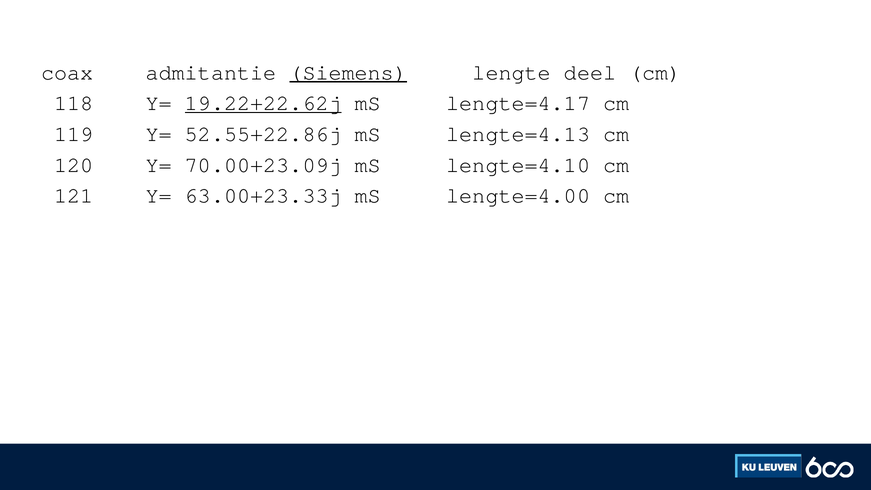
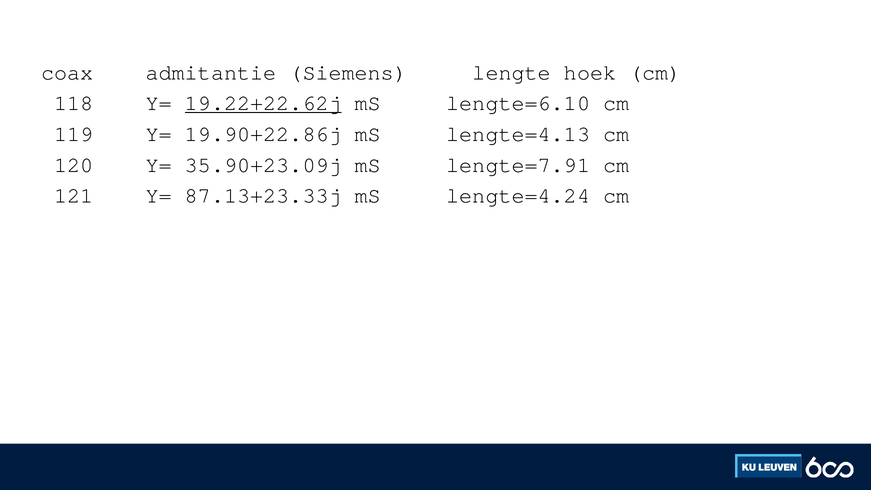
Siemens underline: present -> none
deel: deel -> hoek
lengte=4.17: lengte=4.17 -> lengte=6.10
52.55+22.86j: 52.55+22.86j -> 19.90+22.86j
70.00+23.09j: 70.00+23.09j -> 35.90+23.09j
lengte=4.10: lengte=4.10 -> lengte=7.91
63.00+23.33j: 63.00+23.33j -> 87.13+23.33j
lengte=4.00: lengte=4.00 -> lengte=4.24
